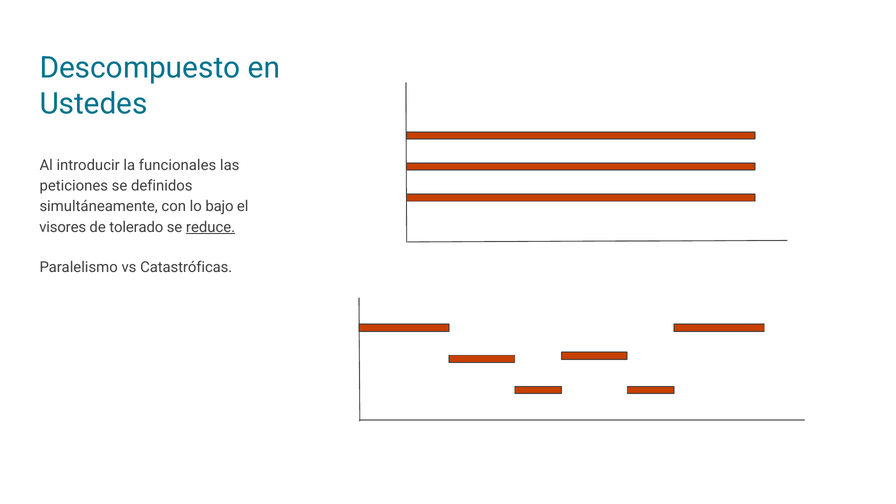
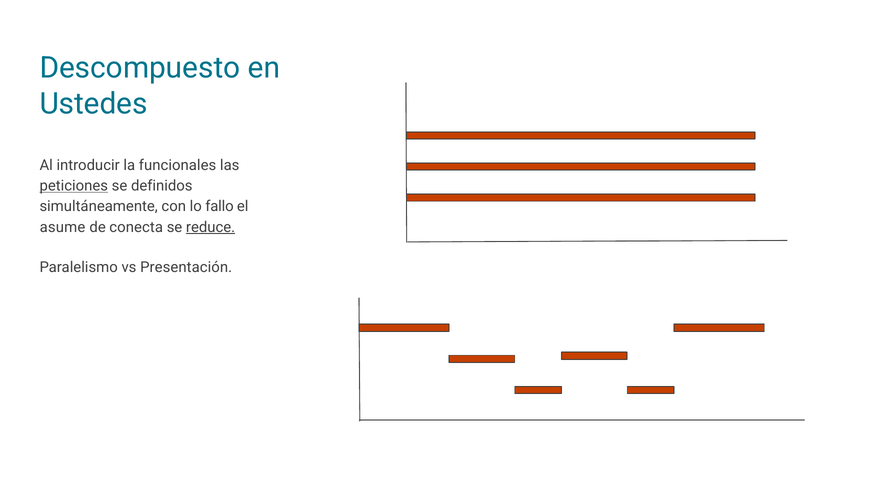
peticiones underline: none -> present
bajo: bajo -> fallo
visores: visores -> asume
tolerado: tolerado -> conecta
Catastróficas: Catastróficas -> Presentación
